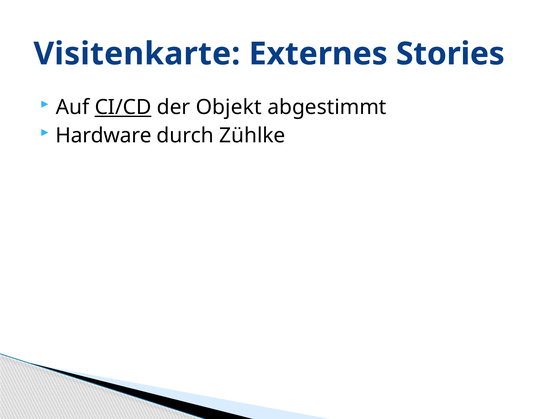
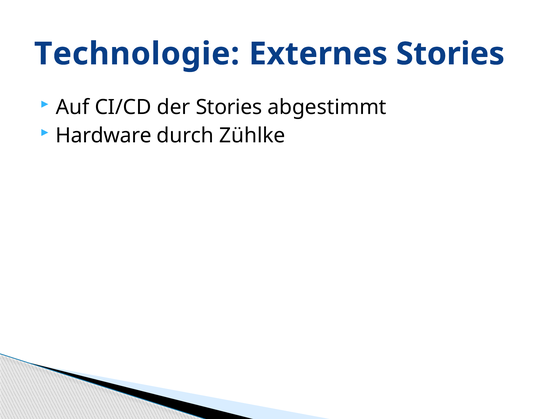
Visitenkarte: Visitenkarte -> Technologie
CI/CD underline: present -> none
der Objekt: Objekt -> Stories
